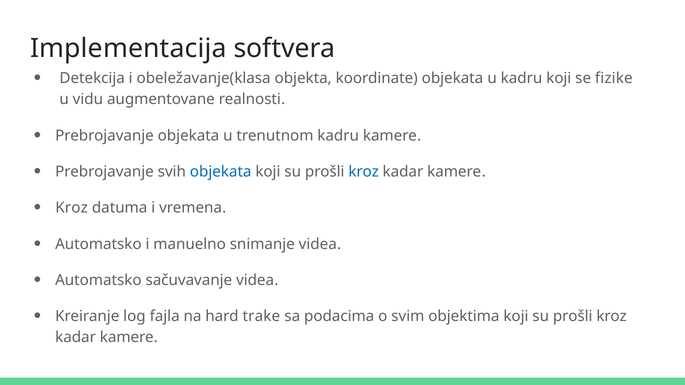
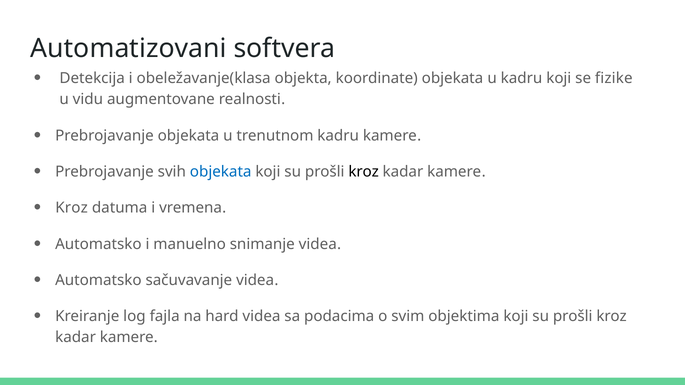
Implementacija: Implementacija -> Automatizovani
kroz at (364, 172) colour: blue -> black
hard trake: trake -> videa
